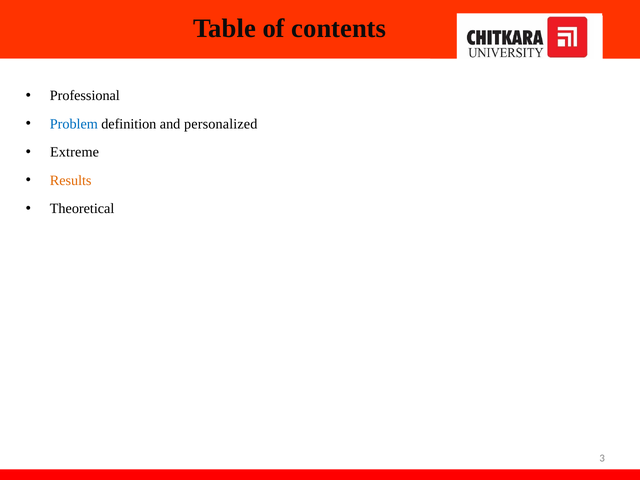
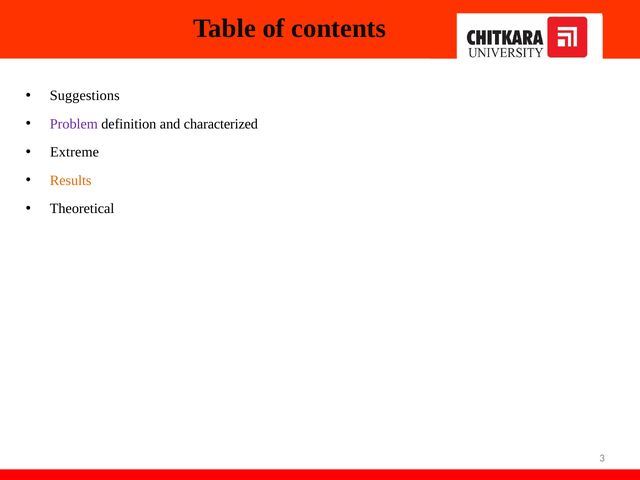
Professional: Professional -> Suggestions
Problem colour: blue -> purple
personalized: personalized -> characterized
